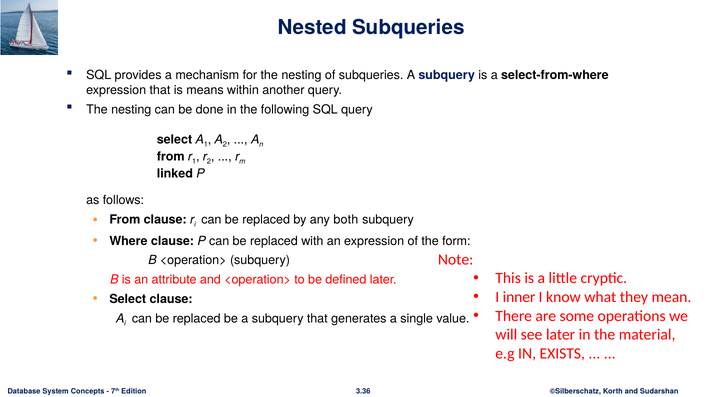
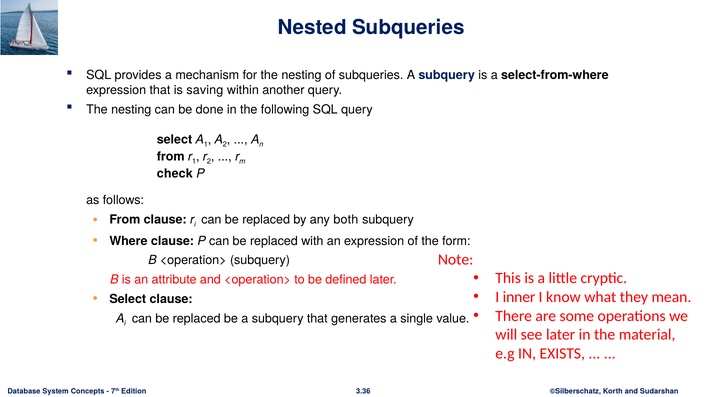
means: means -> saving
linked: linked -> check
